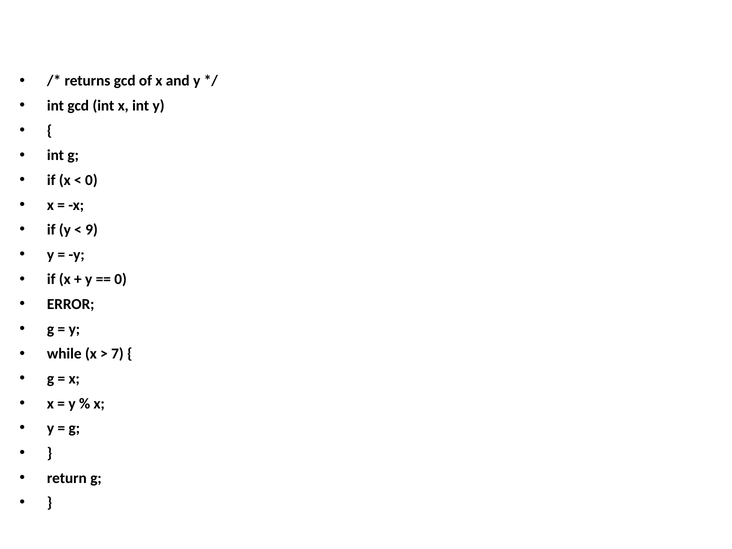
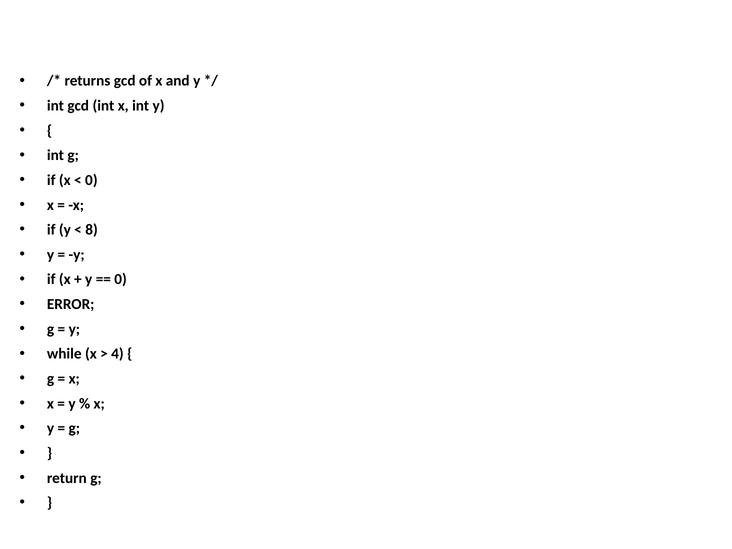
9: 9 -> 8
7: 7 -> 4
